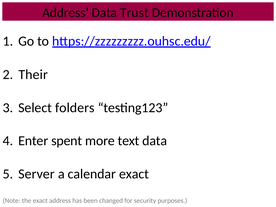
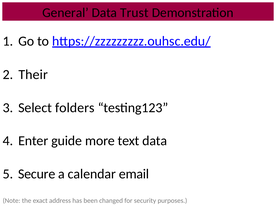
Address at (66, 13): Address -> General
spent: spent -> guide
Server: Server -> Secure
calendar exact: exact -> email
